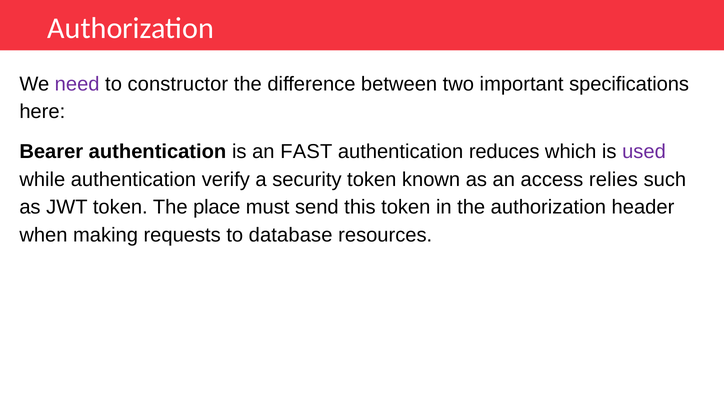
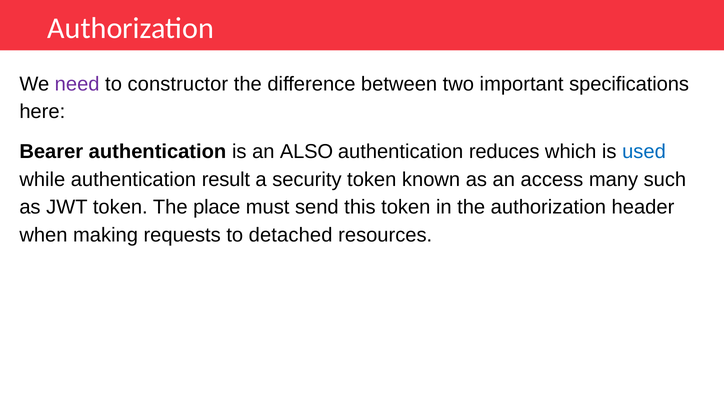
FAST: FAST -> ALSO
used colour: purple -> blue
verify: verify -> result
relies: relies -> many
database: database -> detached
